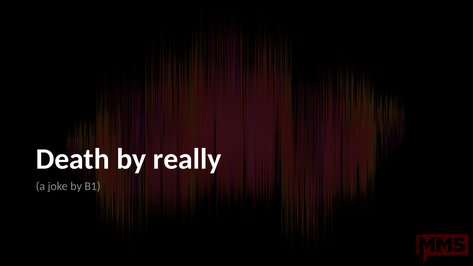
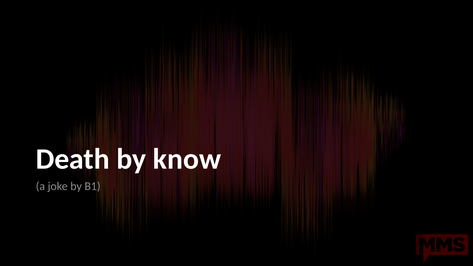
really: really -> know
